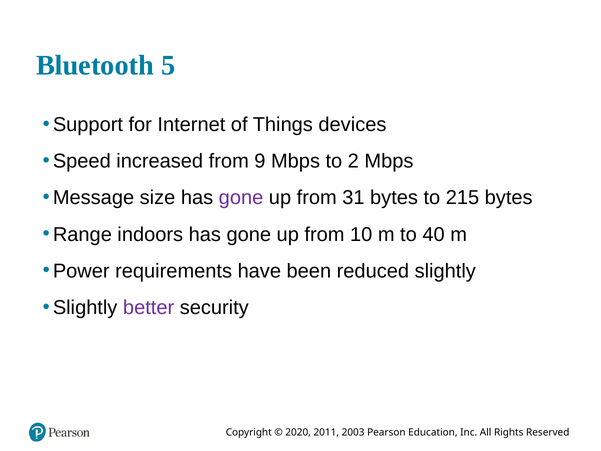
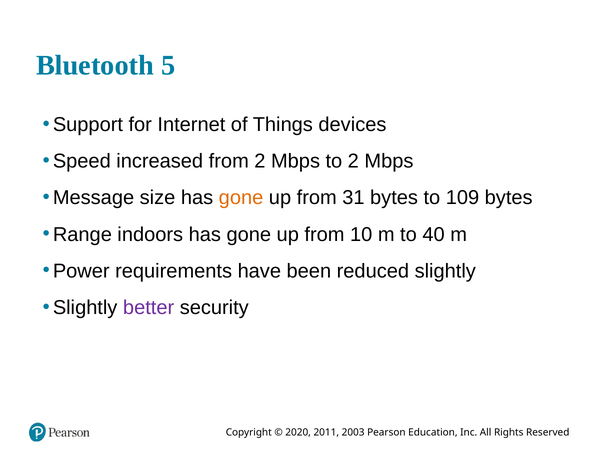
from 9: 9 -> 2
gone at (241, 198) colour: purple -> orange
215: 215 -> 109
